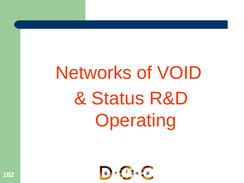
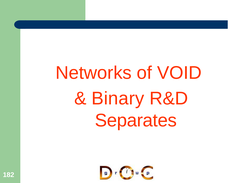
Status: Status -> Binary
Operating: Operating -> Separates
